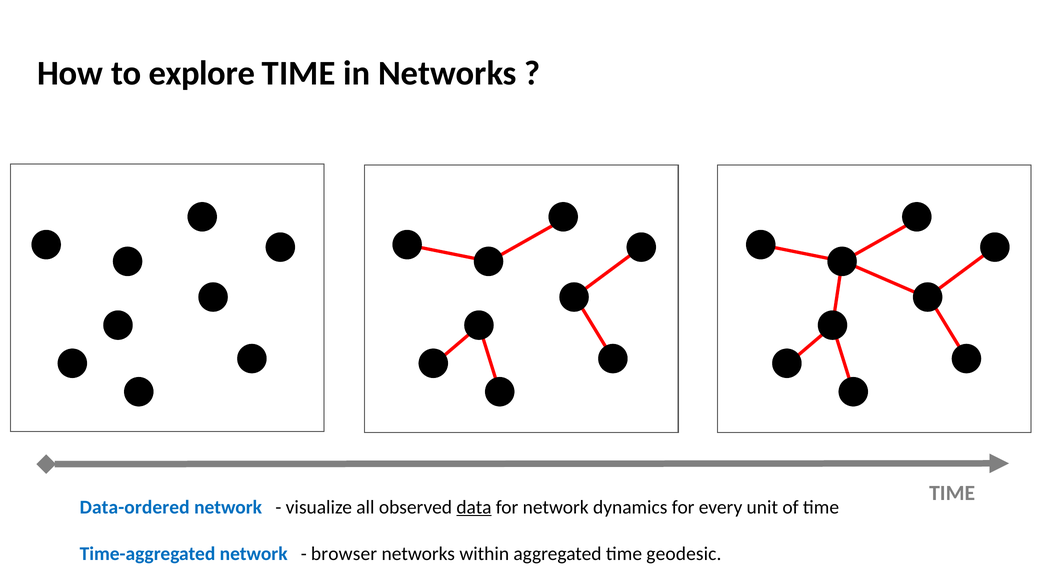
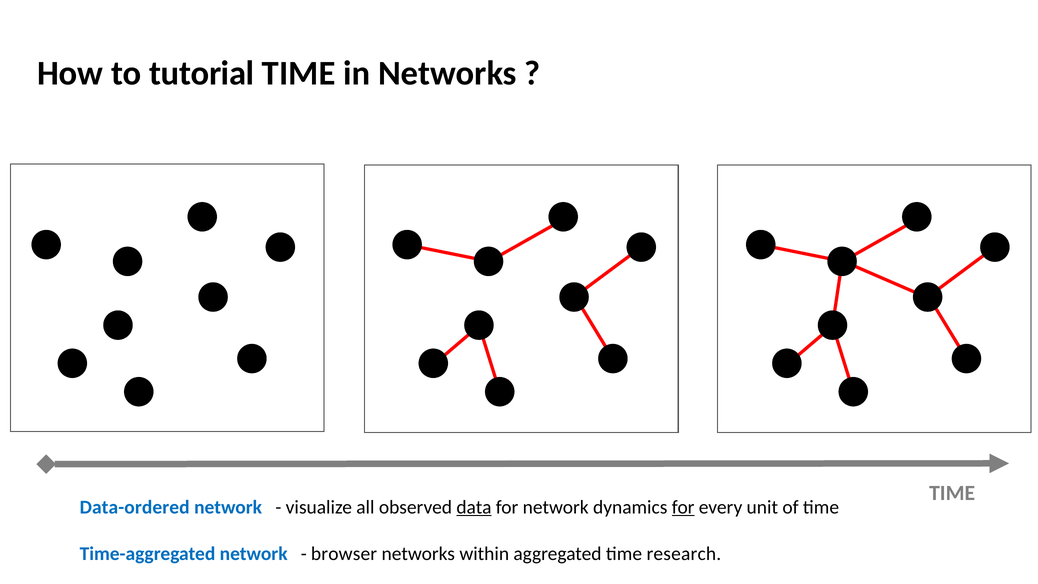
explore: explore -> tutorial
for at (683, 507) underline: none -> present
geodesic: geodesic -> research
